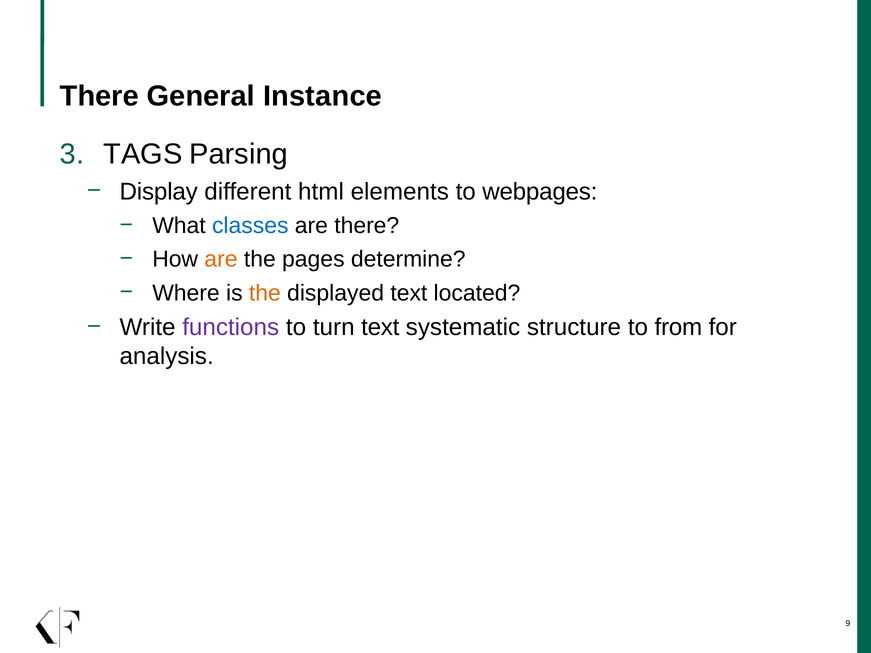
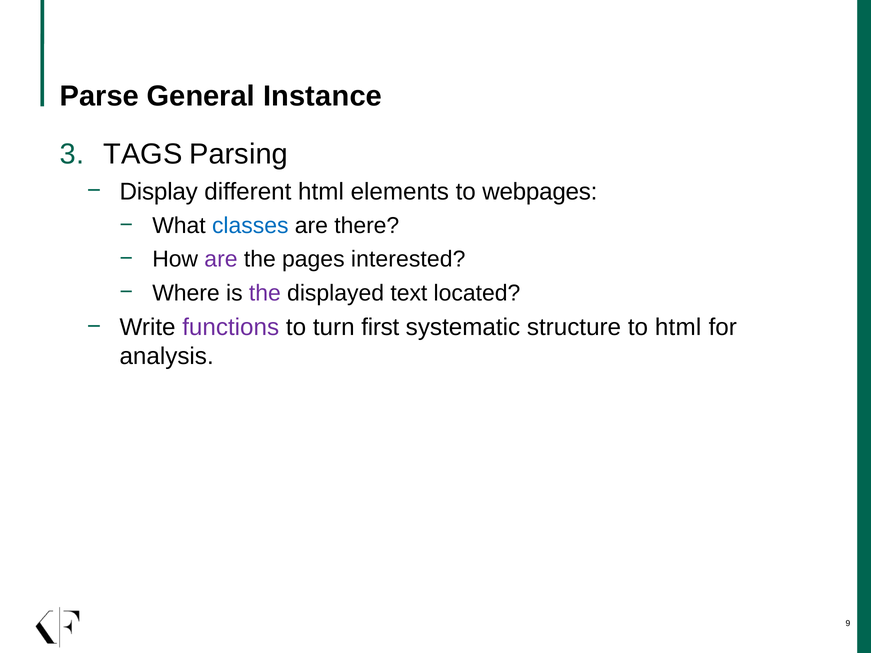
There at (99, 96): There -> Parse
are at (221, 260) colour: orange -> purple
determine: determine -> interested
the at (265, 293) colour: orange -> purple
turn text: text -> first
to from: from -> html
